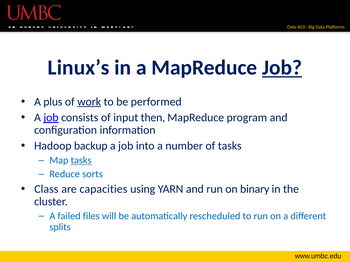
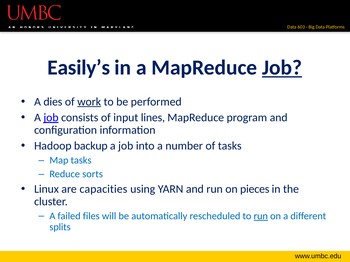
Linux’s: Linux’s -> Easily’s
plus: plus -> dies
then: then -> lines
tasks at (81, 161) underline: present -> none
Class: Class -> Linux
binary: binary -> pieces
run at (261, 216) underline: none -> present
